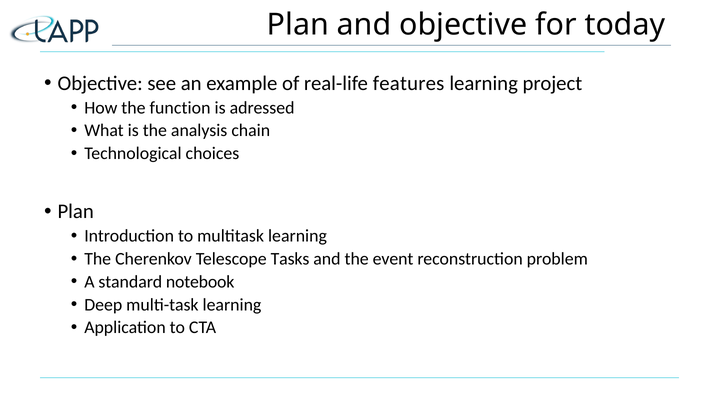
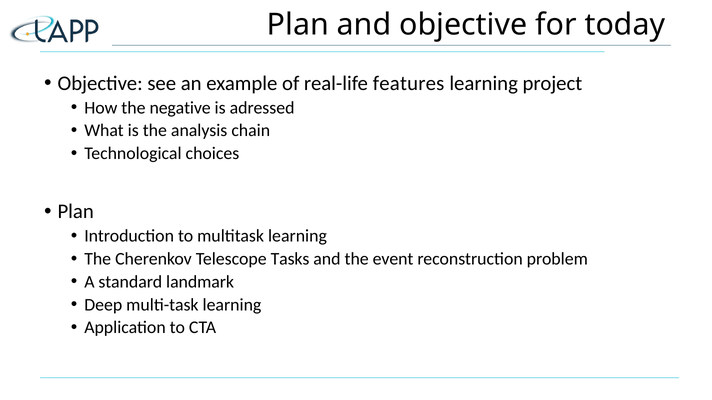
function: function -> negative
notebook: notebook -> landmark
